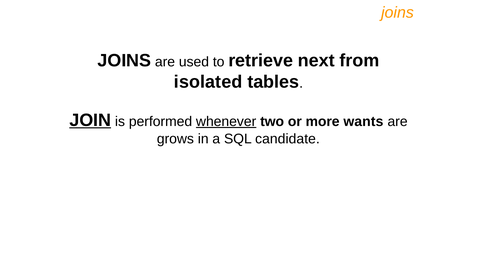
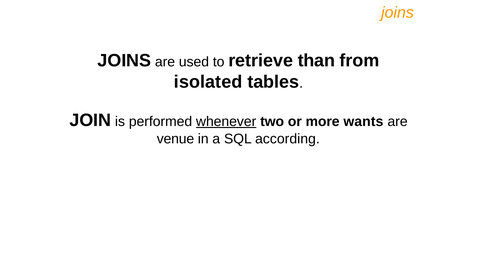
next: next -> than
JOIN underline: present -> none
grows: grows -> venue
candidate: candidate -> according
